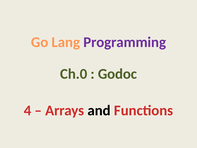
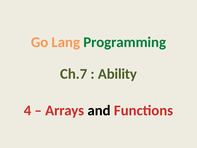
Programming colour: purple -> green
Ch.0: Ch.0 -> Ch.7
Godoc: Godoc -> Ability
